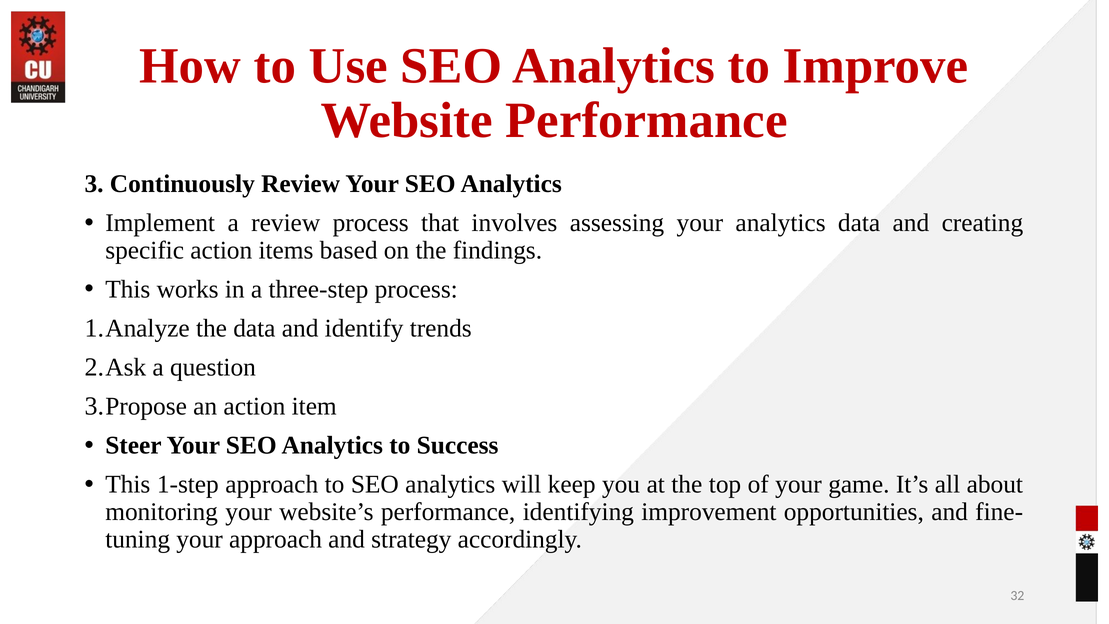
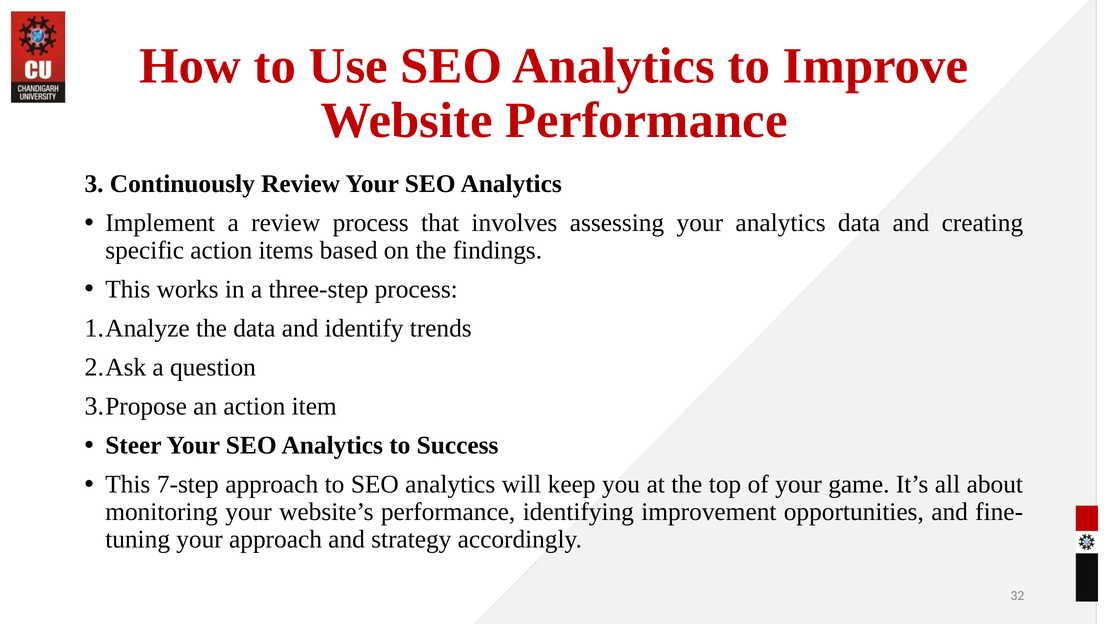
1-step: 1-step -> 7-step
